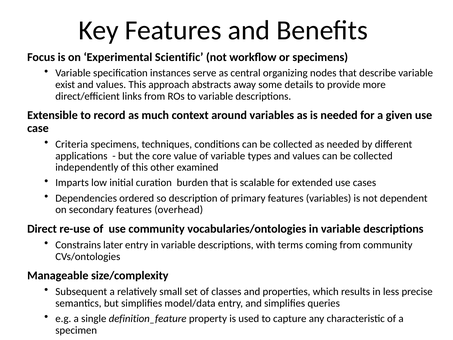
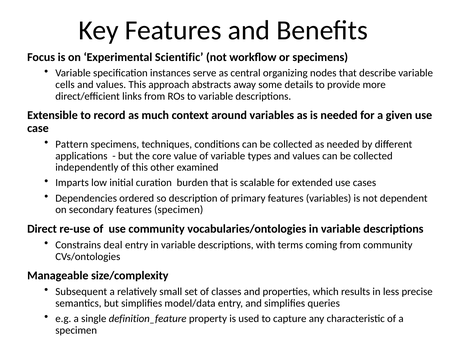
exist: exist -> cells
Criteria: Criteria -> Pattern
features overhead: overhead -> specimen
later: later -> deal
